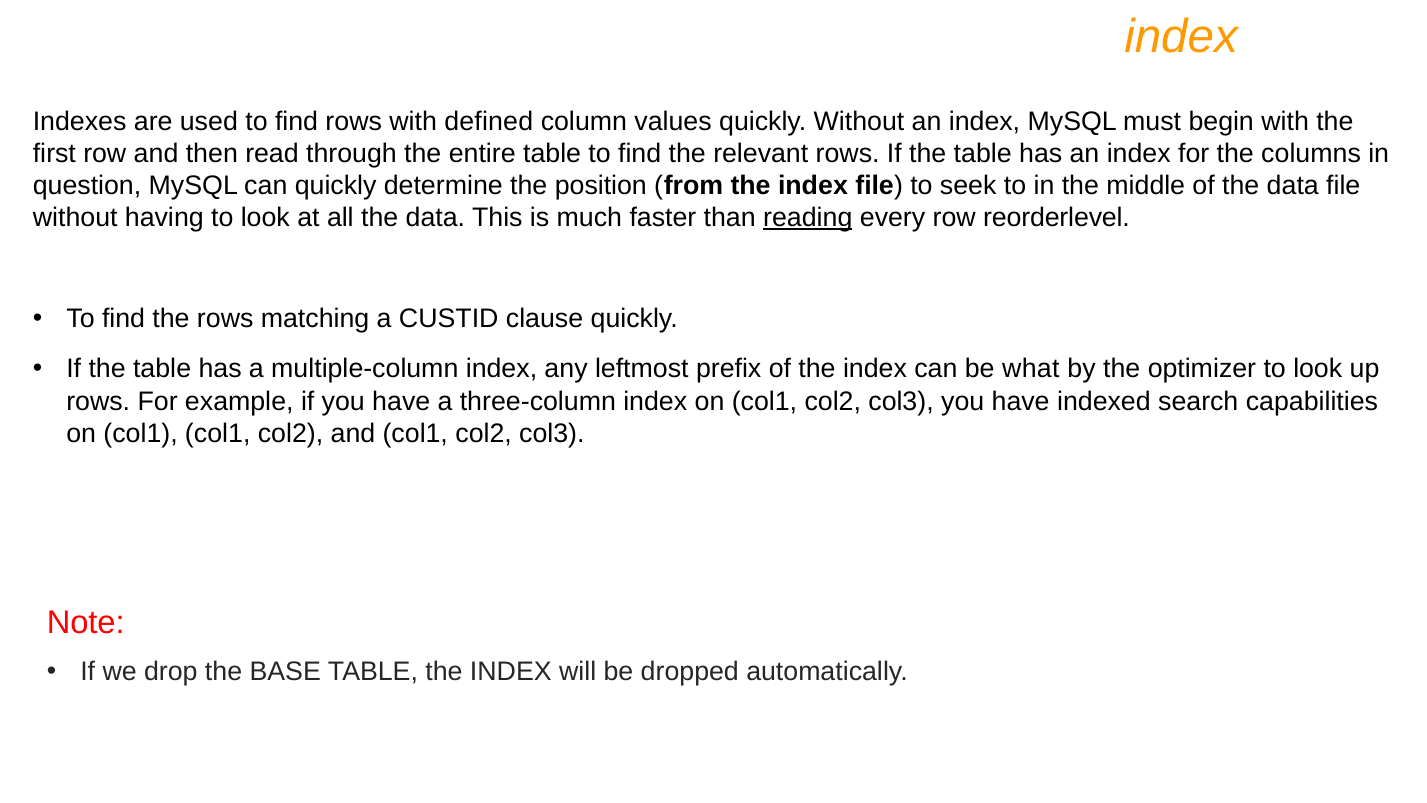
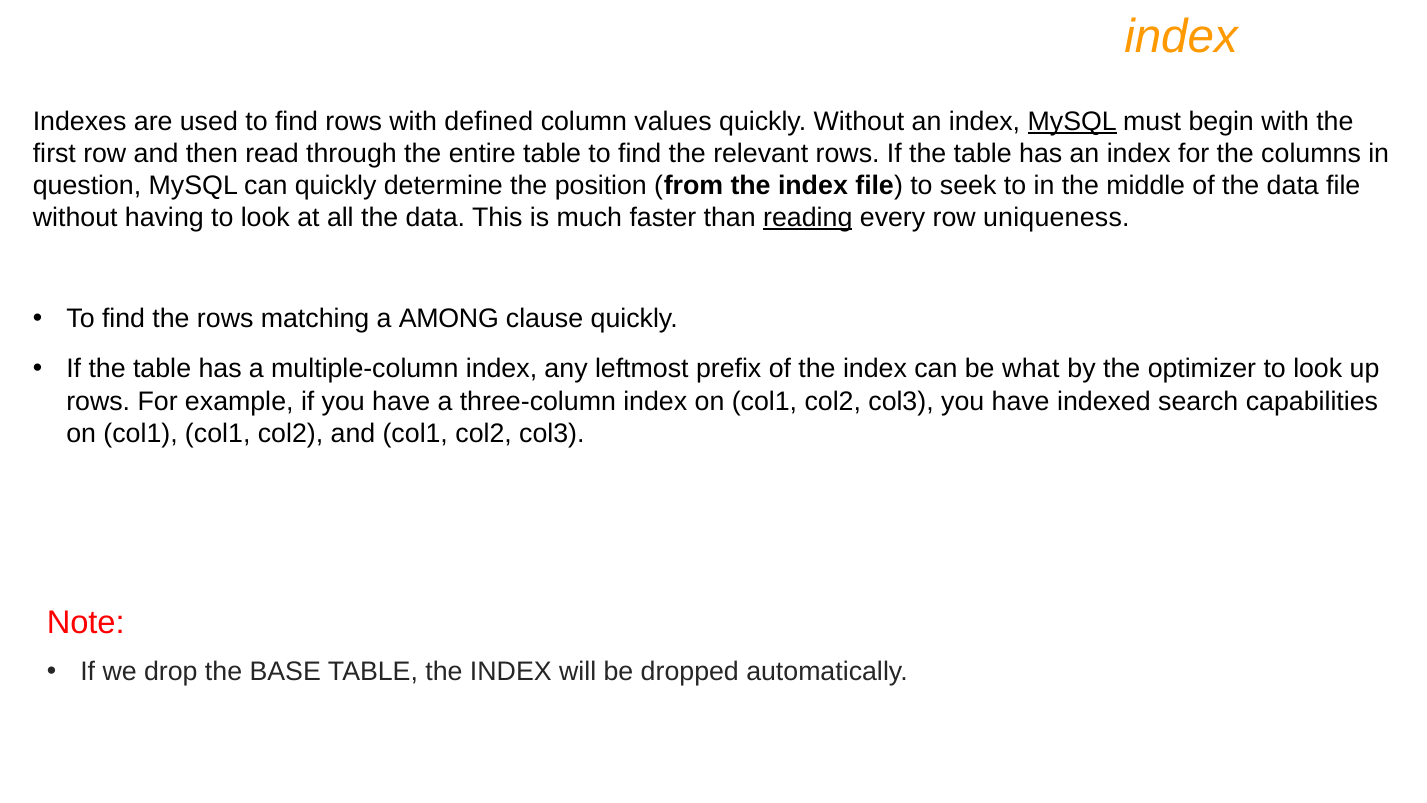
MySQL at (1072, 121) underline: none -> present
reorderlevel: reorderlevel -> uniqueness
CUSTID: CUSTID -> AMONG
